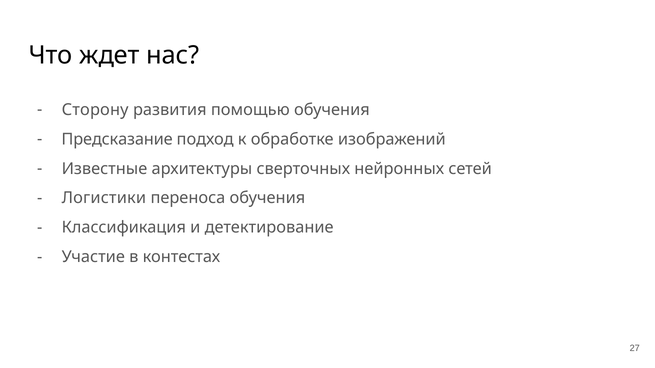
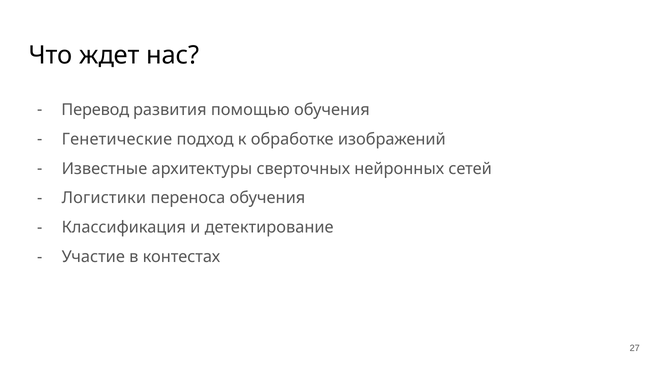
Сторону: Сторону -> Перевод
Предсказание: Предсказание -> Генетические
